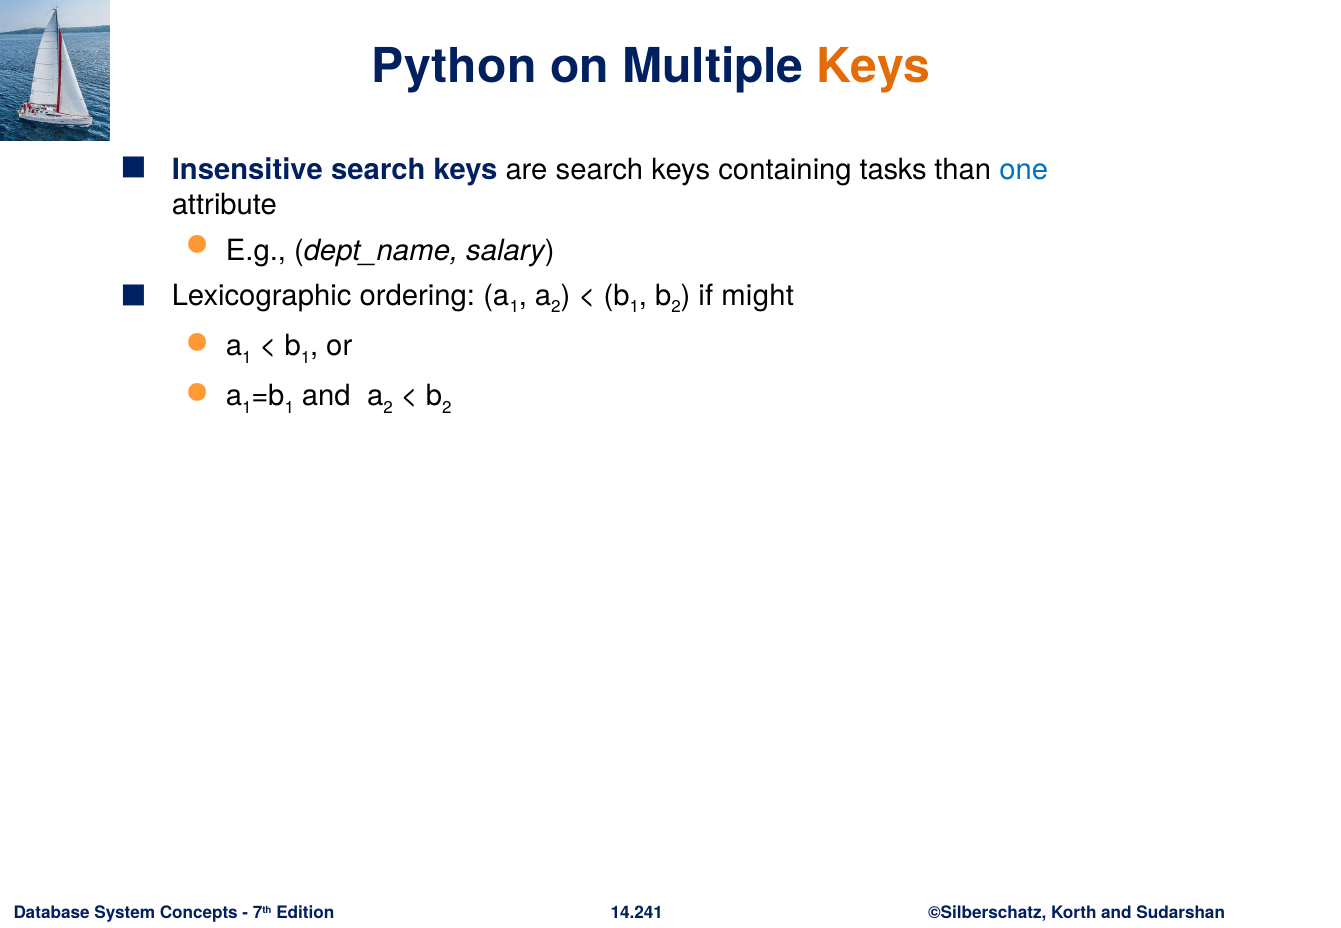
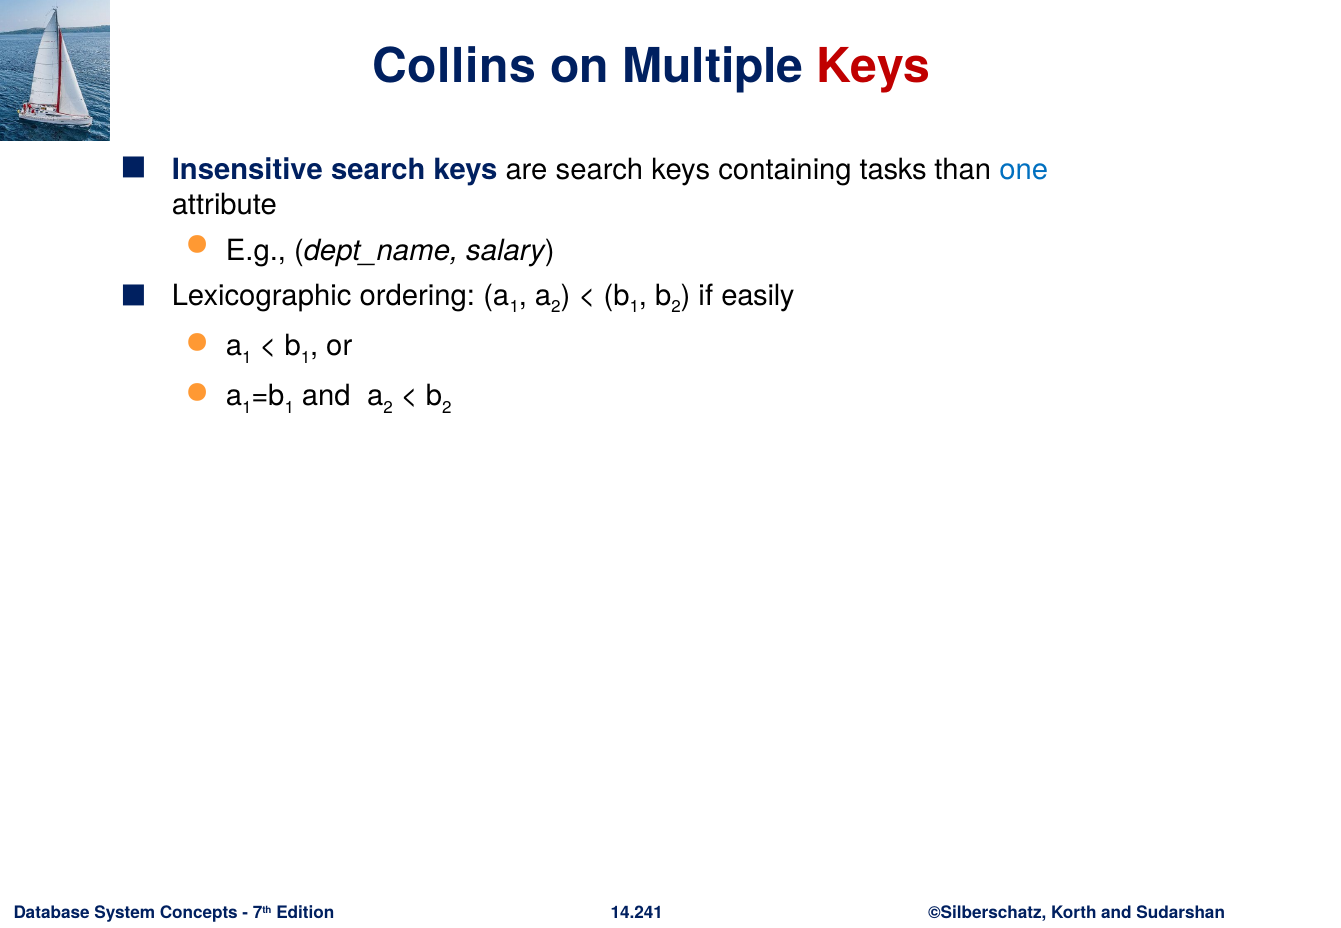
Python: Python -> Collins
Keys at (873, 67) colour: orange -> red
might: might -> easily
